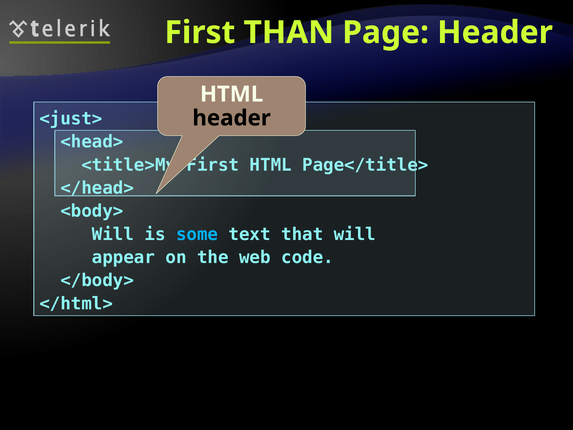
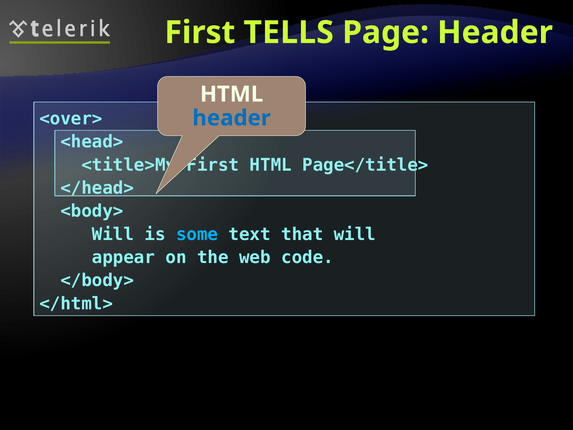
THAN: THAN -> TELLS
<just>: <just> -> <over>
header at (232, 118) colour: black -> blue
